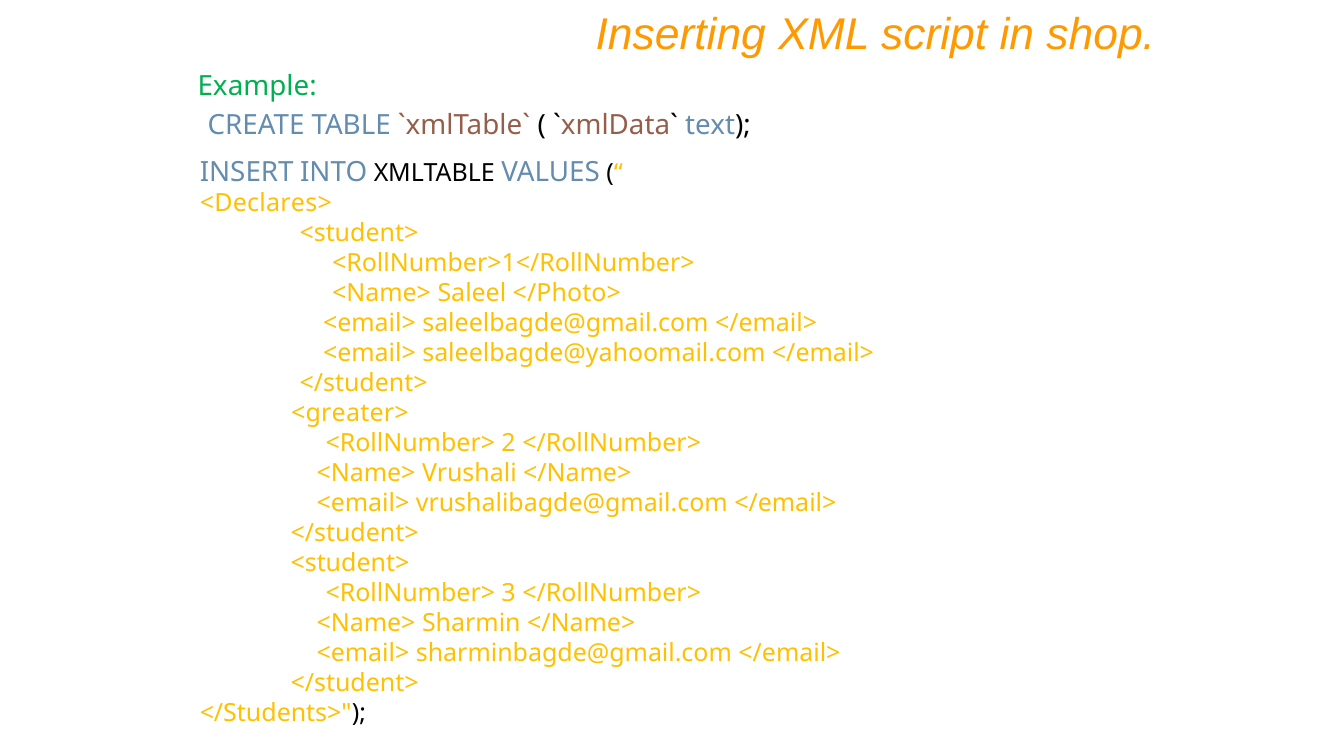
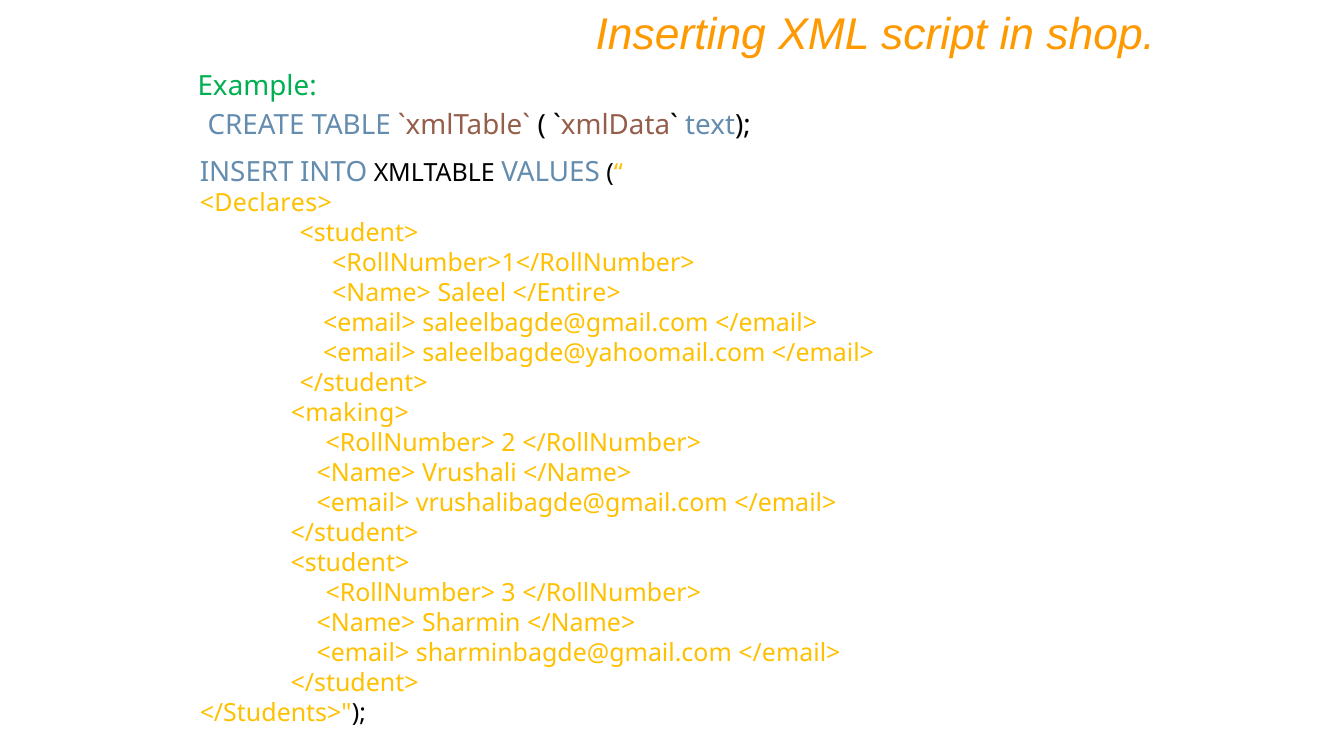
</Photo>: </Photo> -> </Entire>
<greater>: <greater> -> <making>
